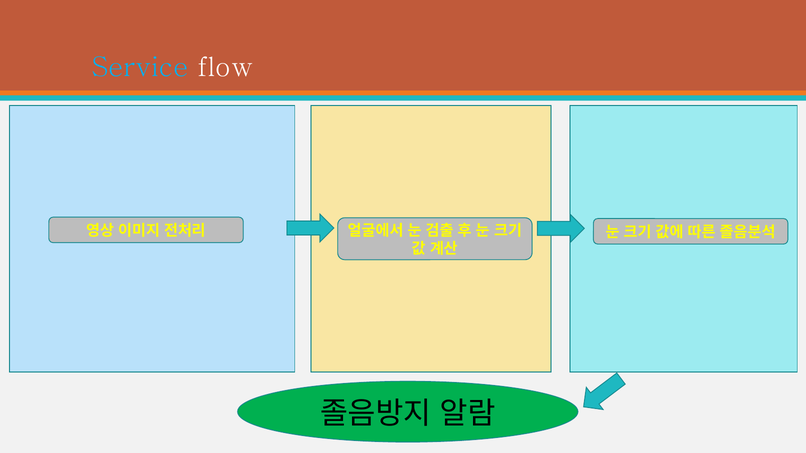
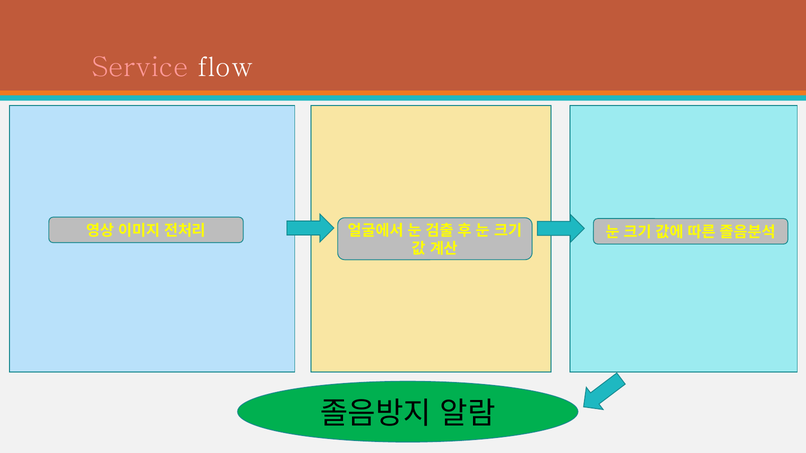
Service colour: light blue -> pink
